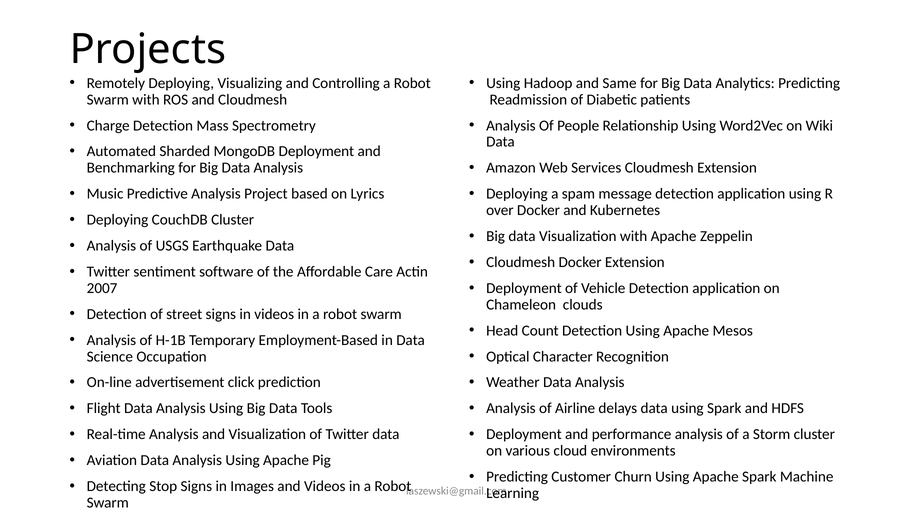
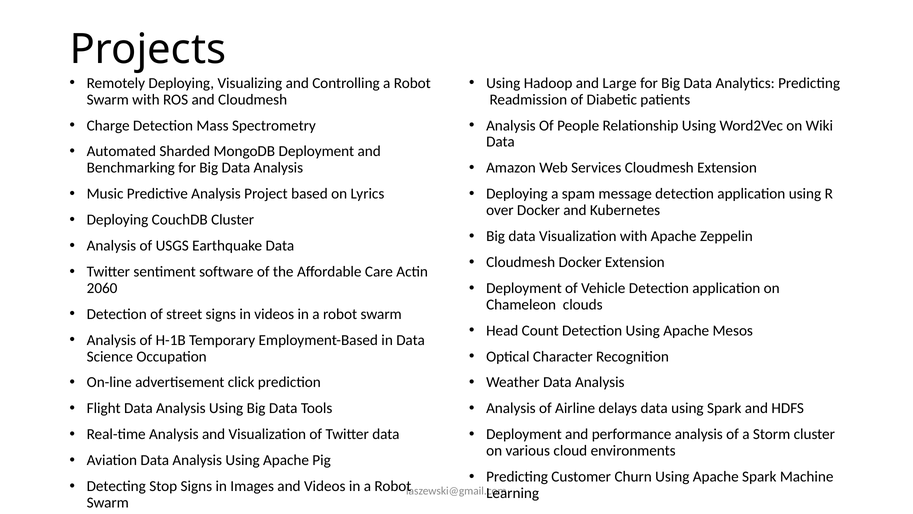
Same: Same -> Large
2007: 2007 -> 2060
